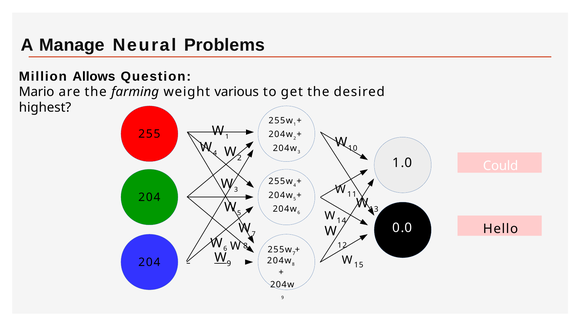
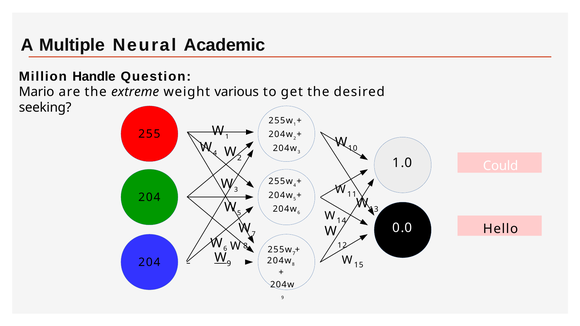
Manage: Manage -> Multiple
Problems: Problems -> Academic
Allows: Allows -> Handle
farming: farming -> extreme
highest: highest -> seeking
